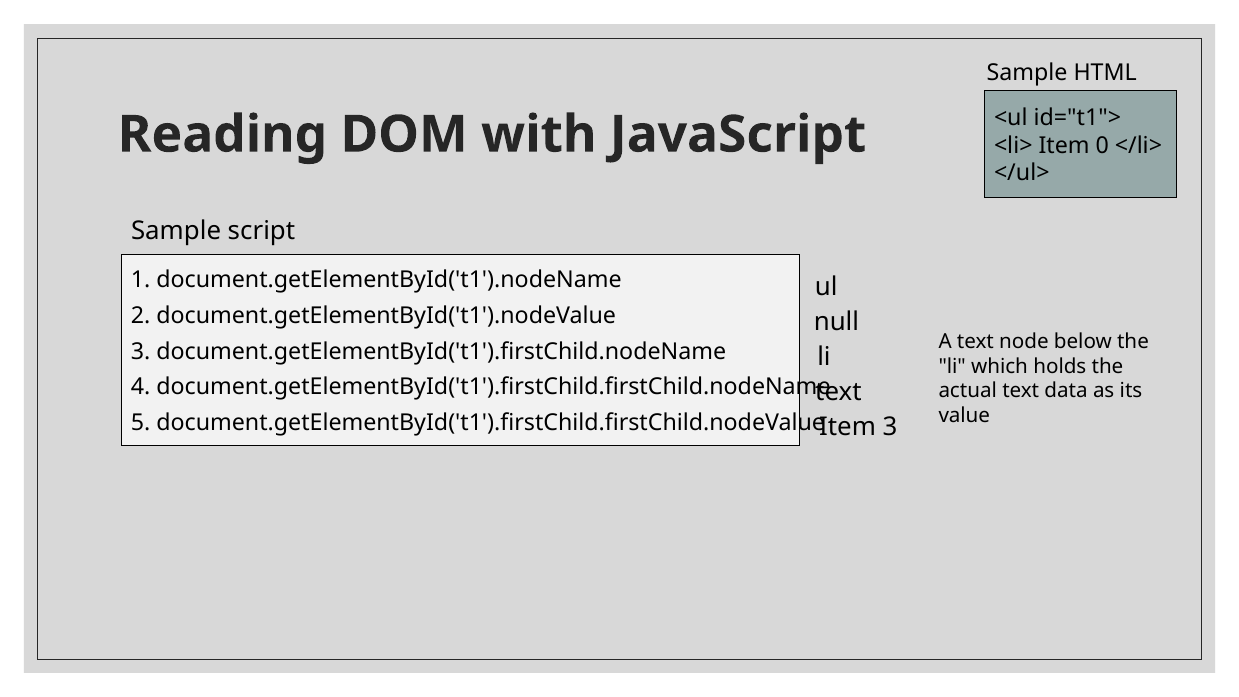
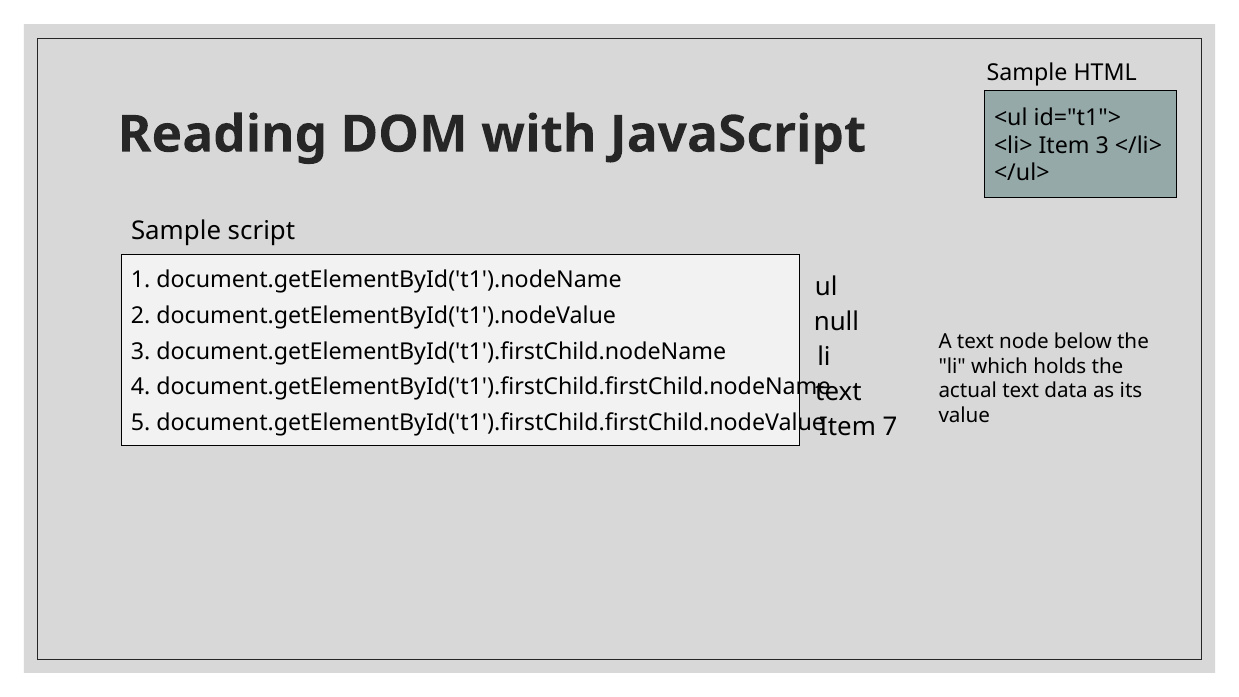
Item 0: 0 -> 3
Item 3: 3 -> 7
